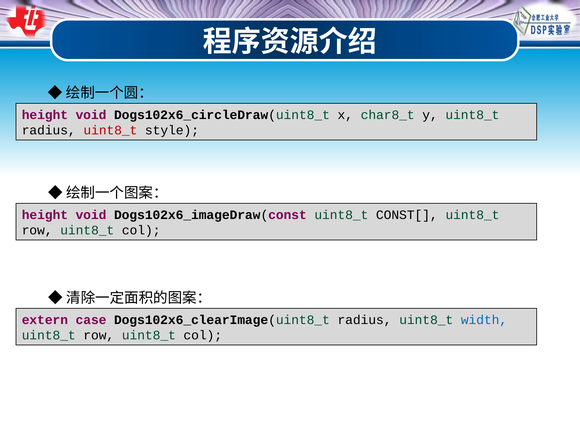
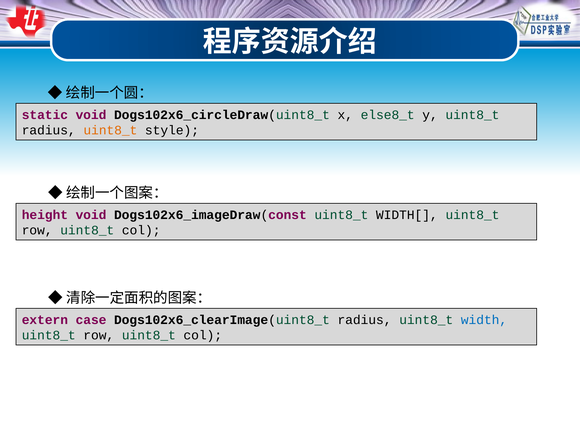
height at (45, 115): height -> static
char8_t: char8_t -> else8_t
uint8_t at (110, 130) colour: red -> orange
CONST[: CONST[ -> WIDTH[
